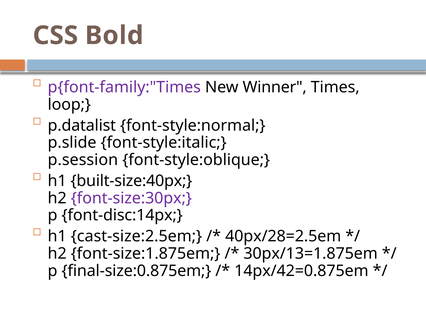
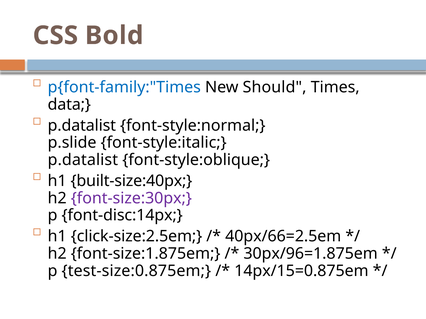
p{font-family:"Times colour: purple -> blue
Winner: Winner -> Should
loop: loop -> data
p.session at (83, 160): p.session -> p.datalist
cast-size:2.5em: cast-size:2.5em -> click-size:2.5em
40px/28=2.5em: 40px/28=2.5em -> 40px/66=2.5em
30px/13=1.875em: 30px/13=1.875em -> 30px/96=1.875em
final-size:0.875em: final-size:0.875em -> test-size:0.875em
14px/42=0.875em: 14px/42=0.875em -> 14px/15=0.875em
